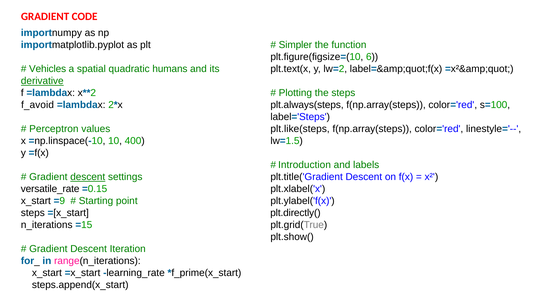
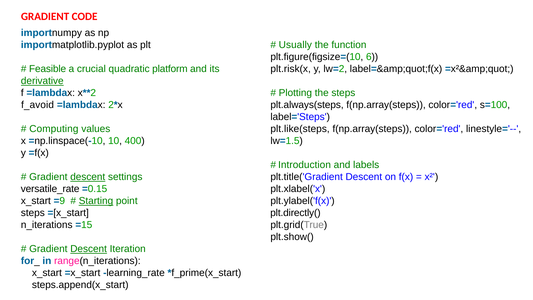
Simpler: Simpler -> Usually
Vehicles: Vehicles -> Feasible
spatial: spatial -> crucial
humans: humans -> platform
plt.text(x: plt.text(x -> plt.risk(x
Perceptron: Perceptron -> Computing
Starting underline: none -> present
Descent at (89, 249) underline: none -> present
